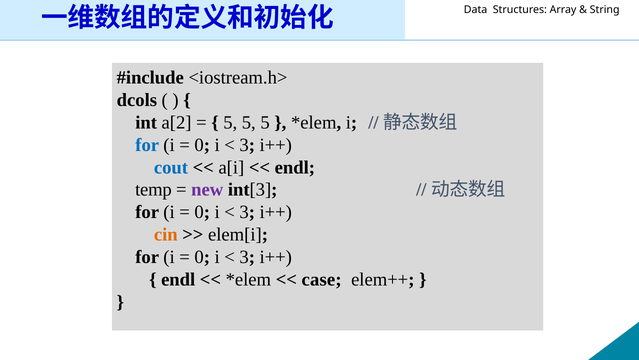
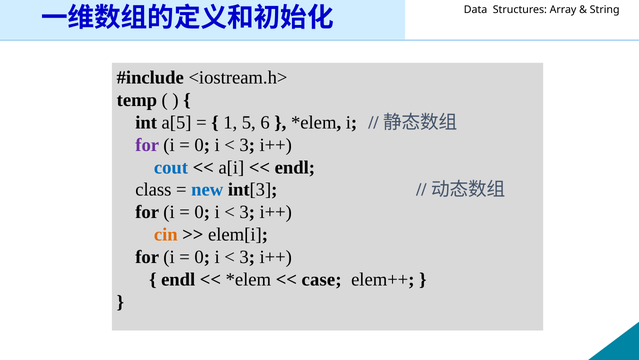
dcols: dcols -> temp
a[2: a[2 -> a[5
5 at (230, 122): 5 -> 1
5 at (265, 122): 5 -> 6
for at (147, 145) colour: blue -> purple
temp: temp -> class
new colour: purple -> blue
